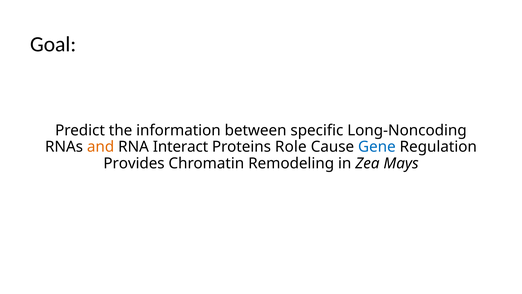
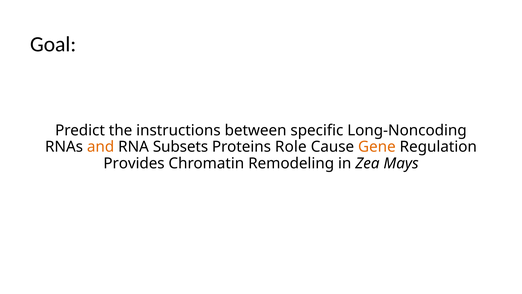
information: information -> instructions
Interact: Interact -> Subsets
Gene colour: blue -> orange
